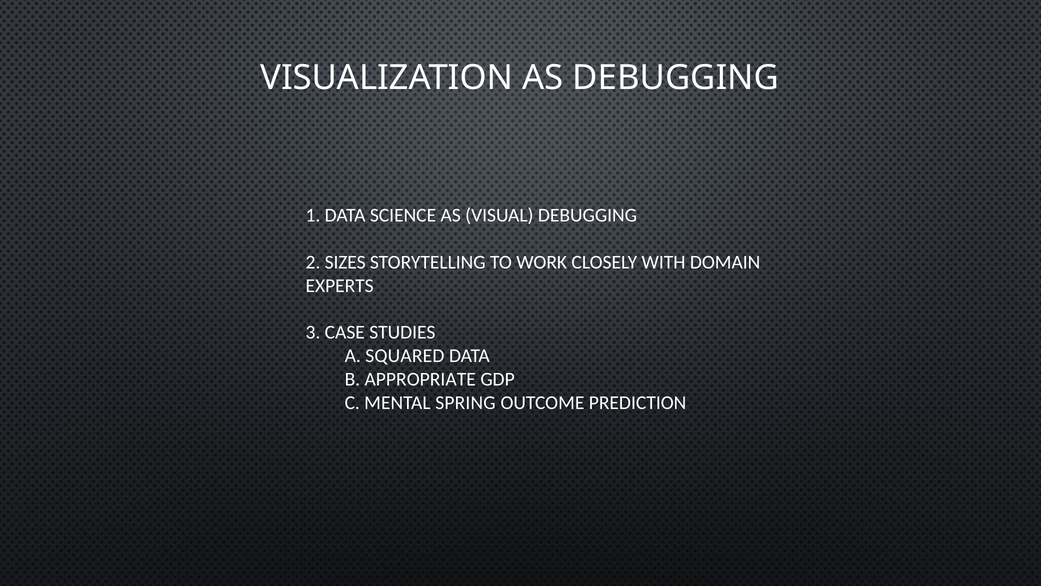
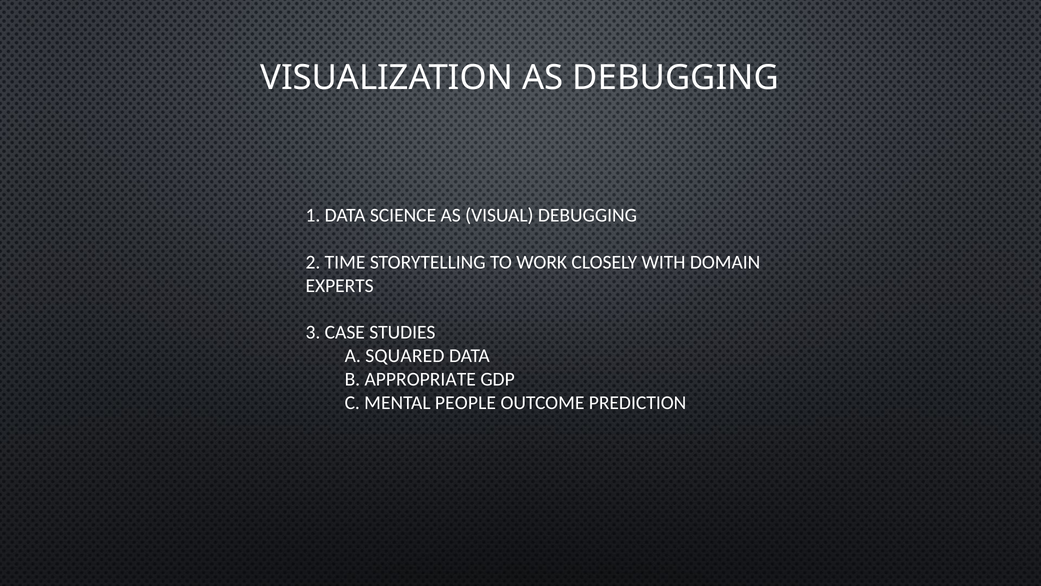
SIZES: SIZES -> TIME
SPRING: SPRING -> PEOPLE
